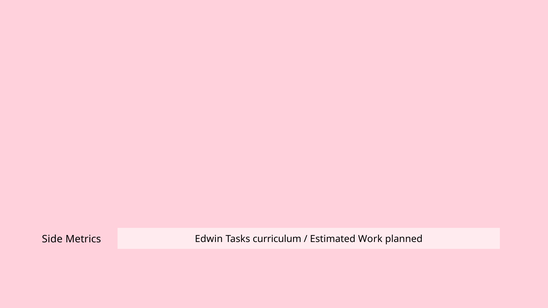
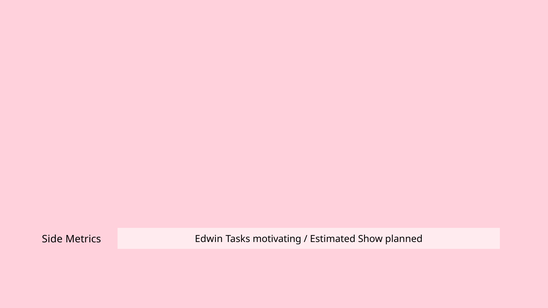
curriculum: curriculum -> motivating
Work: Work -> Show
